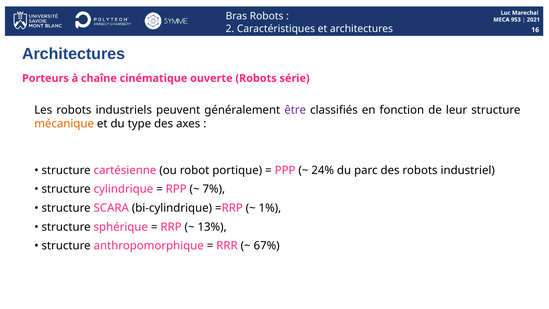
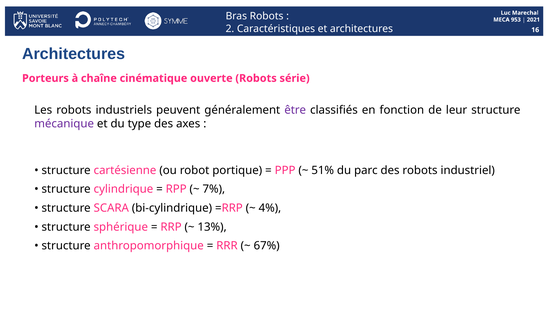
mécanique colour: orange -> purple
24%: 24% -> 51%
1%: 1% -> 4%
